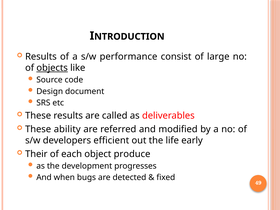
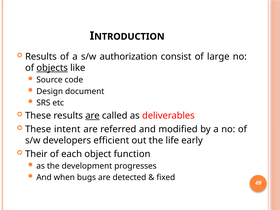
performance: performance -> authorization
are at (92, 116) underline: none -> present
ability: ability -> intent
produce: produce -> function
